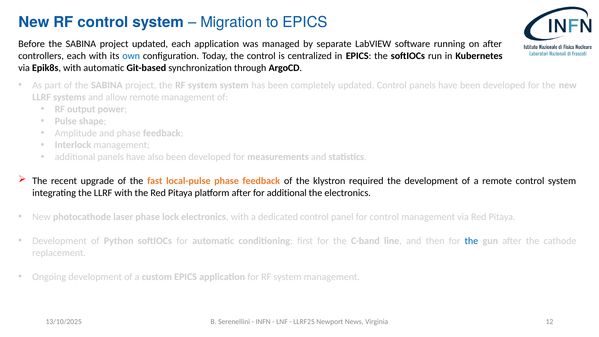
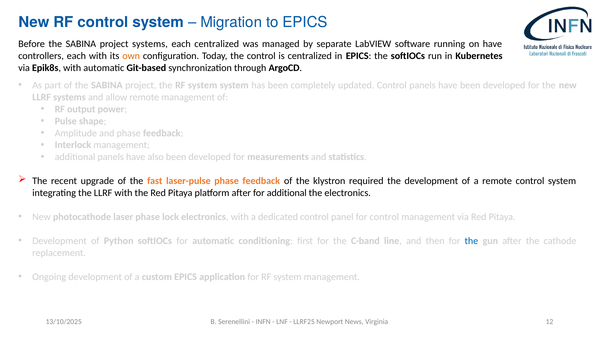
project updated: updated -> systems
each application: application -> centralized
on after: after -> have
own colour: blue -> orange
local-pulse: local-pulse -> laser-pulse
